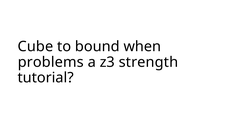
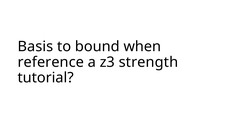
Cube: Cube -> Basis
problems: problems -> reference
